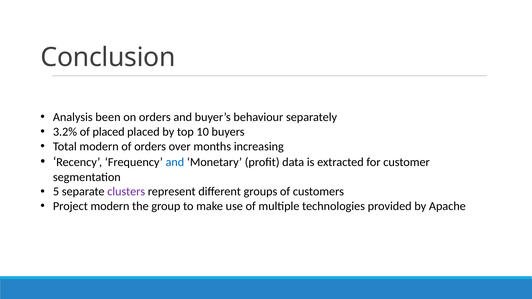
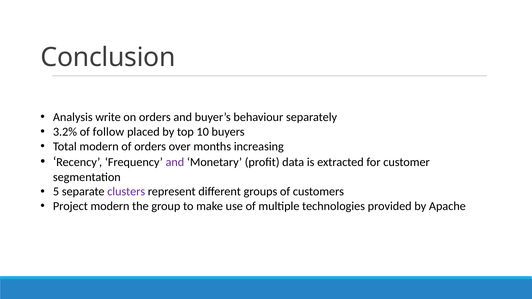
been: been -> write
of placed: placed -> follow
and at (175, 162) colour: blue -> purple
